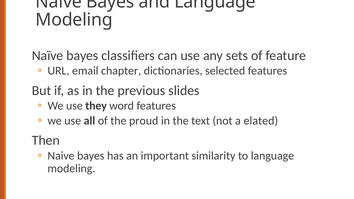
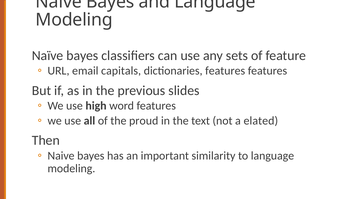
chapter: chapter -> capitals
dictionaries selected: selected -> features
they: they -> high
